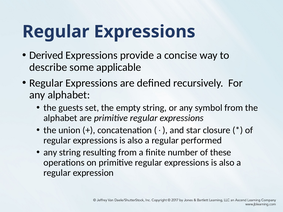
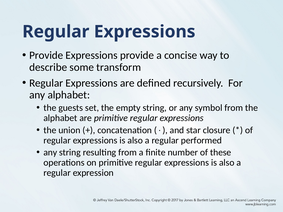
Derived at (46, 55): Derived -> Provide
applicable: applicable -> transform
